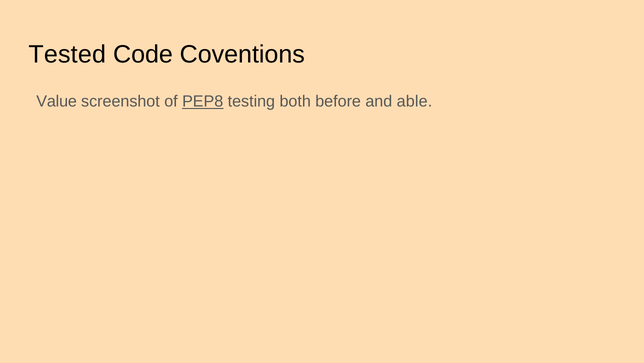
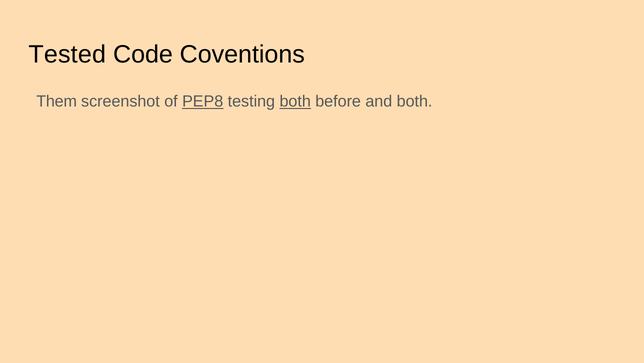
Value: Value -> Them
both at (295, 101) underline: none -> present
and able: able -> both
